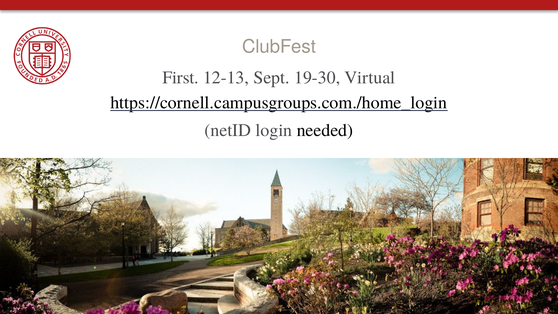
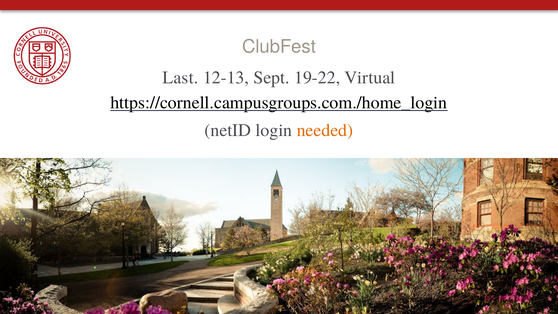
First: First -> Last
19-30: 19-30 -> 19-22
needed colour: black -> orange
